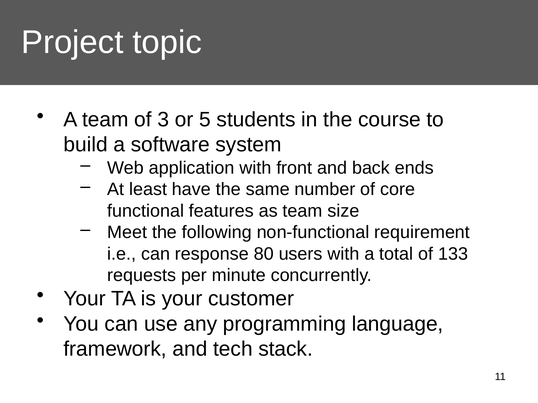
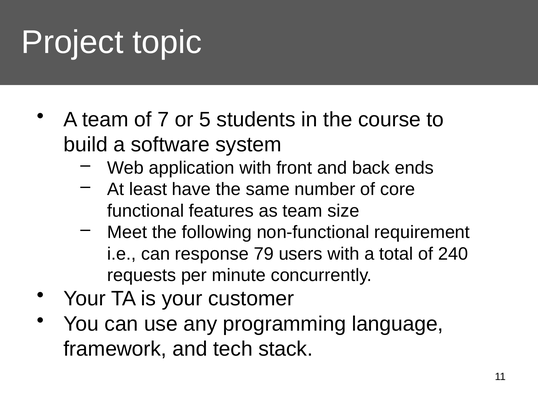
3: 3 -> 7
80: 80 -> 79
133: 133 -> 240
